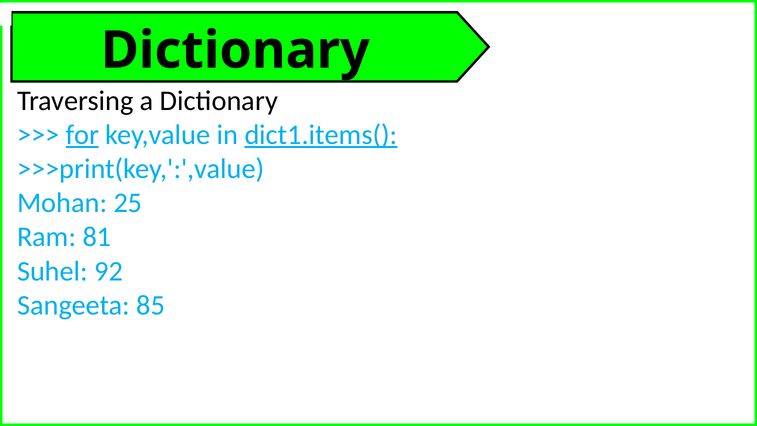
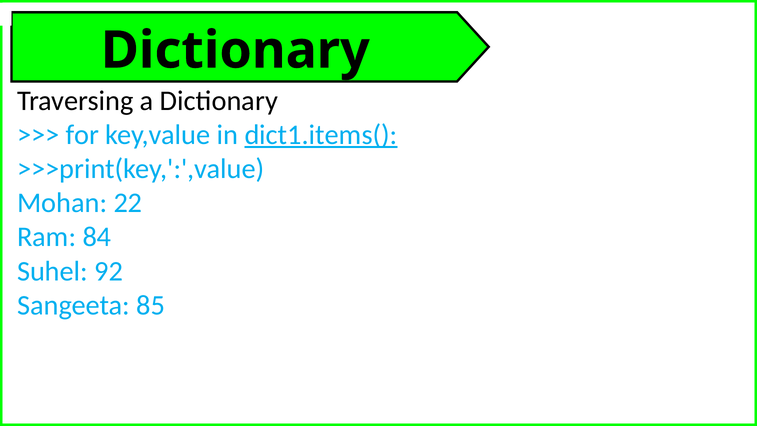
for underline: present -> none
25: 25 -> 22
81: 81 -> 84
